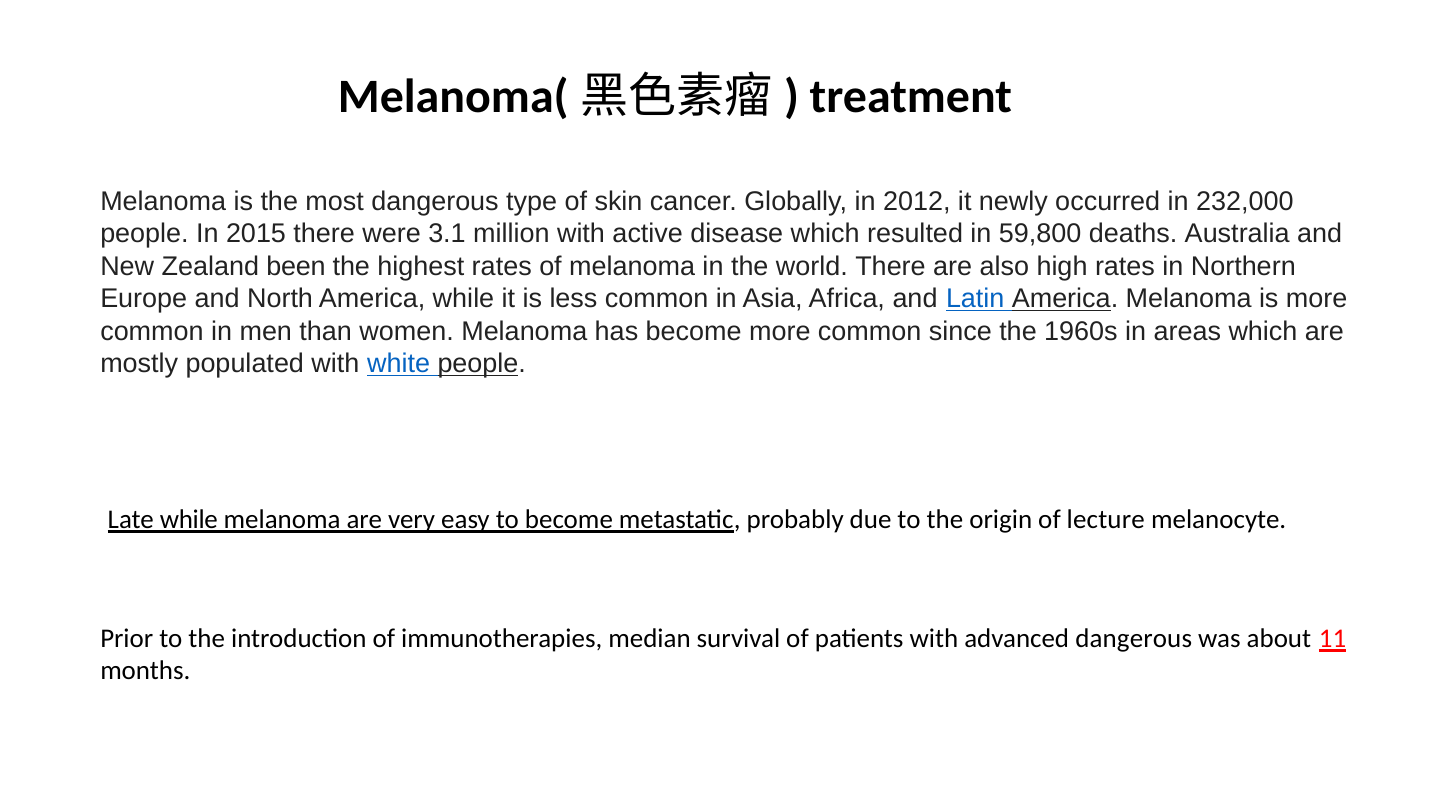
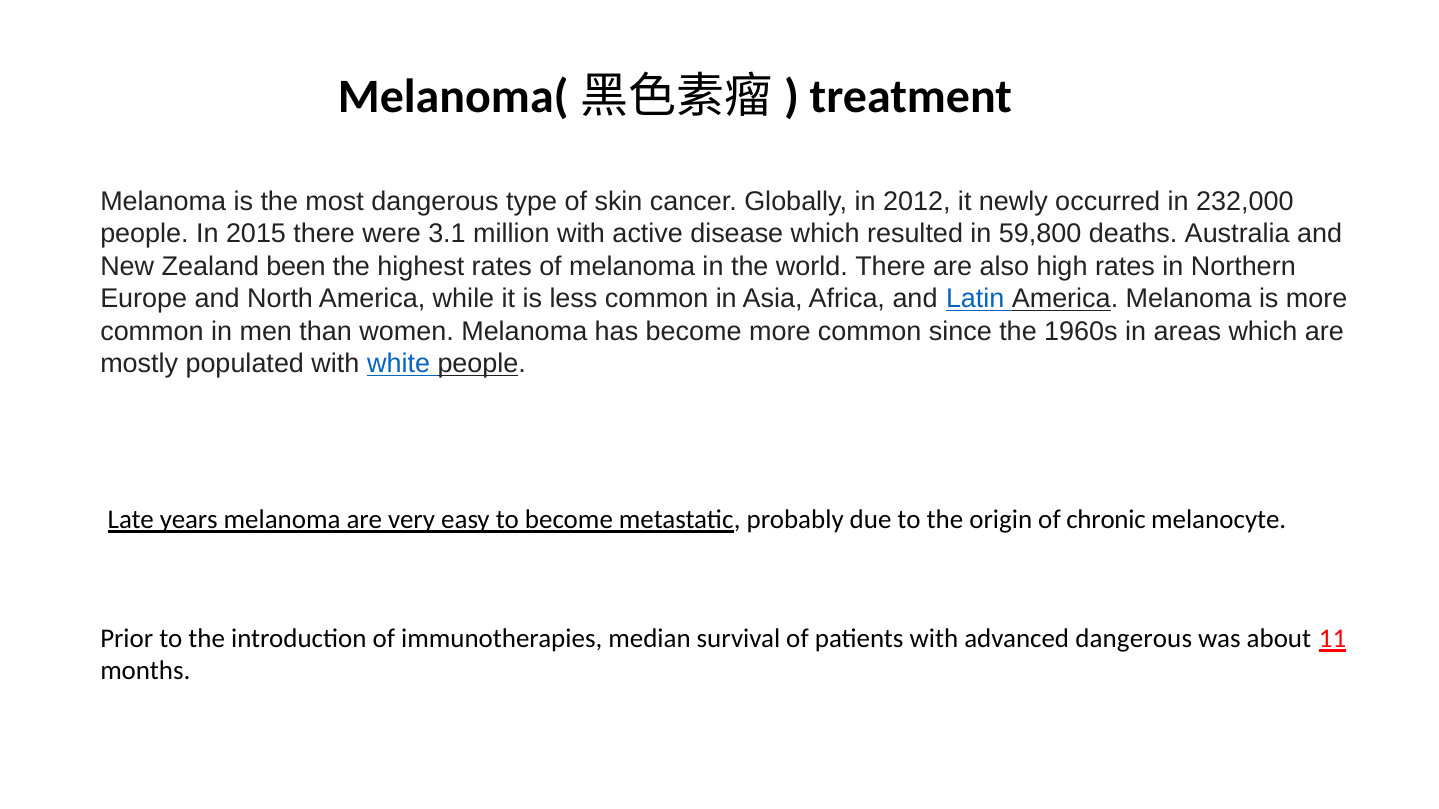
Late while: while -> years
lecture: lecture -> chronic
